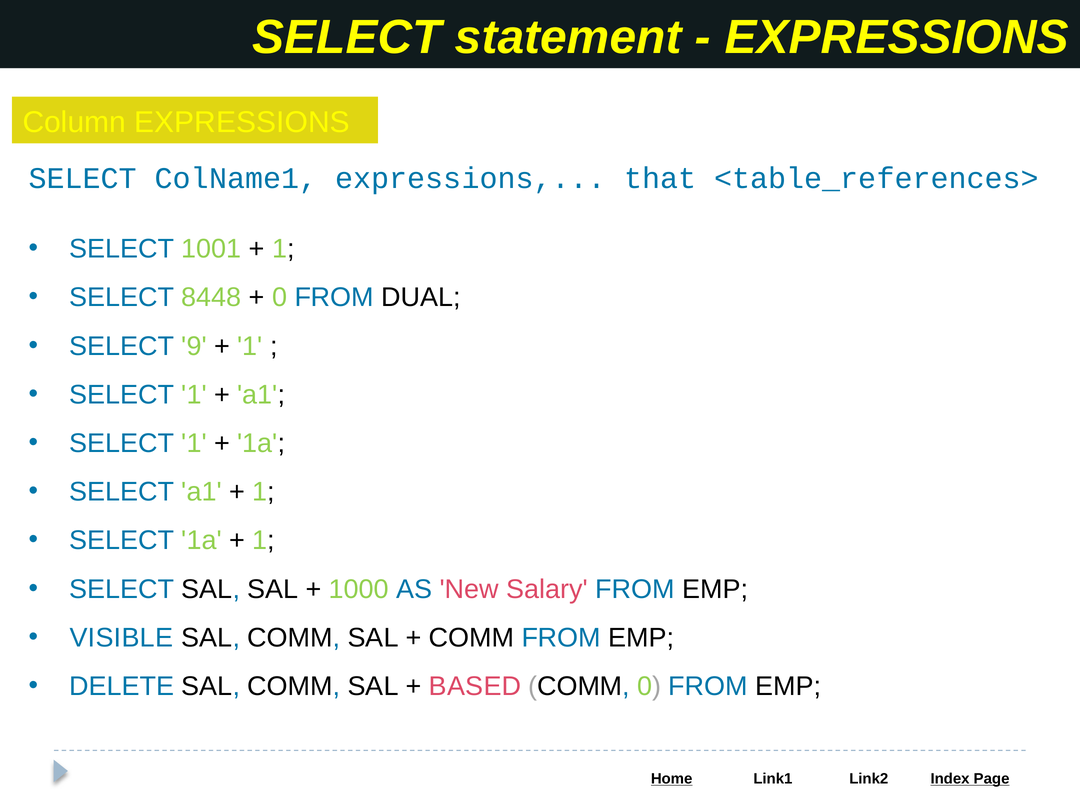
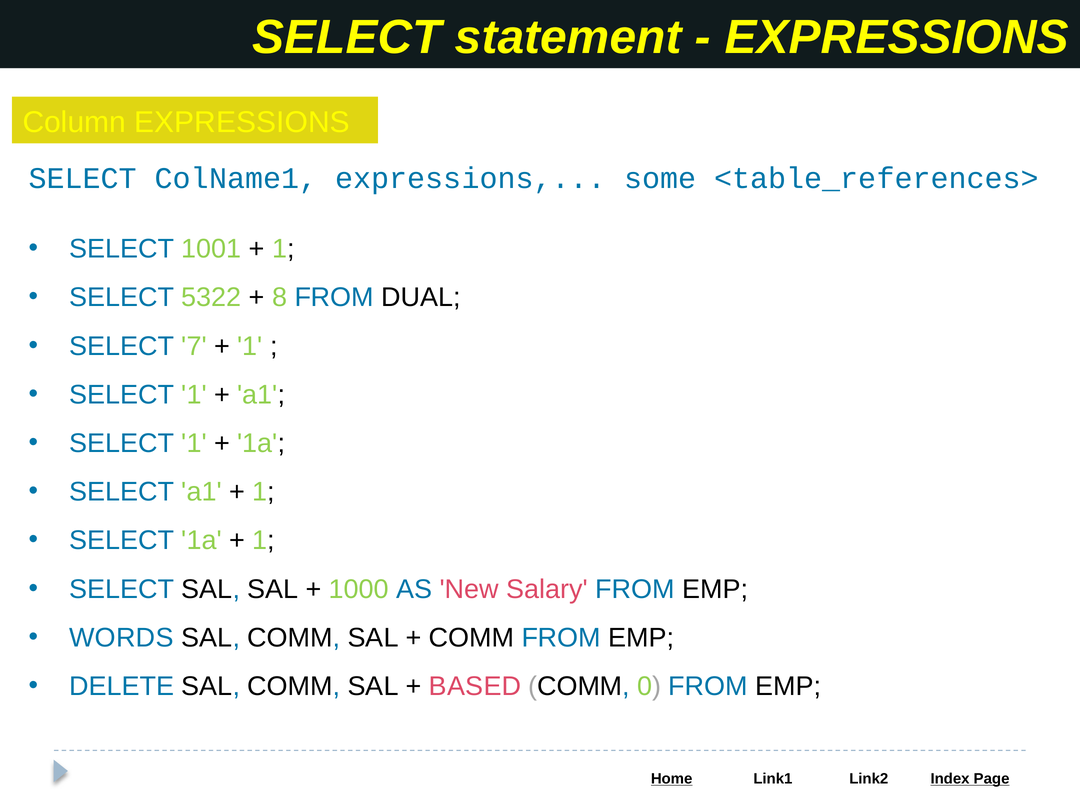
that: that -> some
8448: 8448 -> 5322
0 at (280, 298): 0 -> 8
9: 9 -> 7
VISIBLE: VISIBLE -> WORDS
